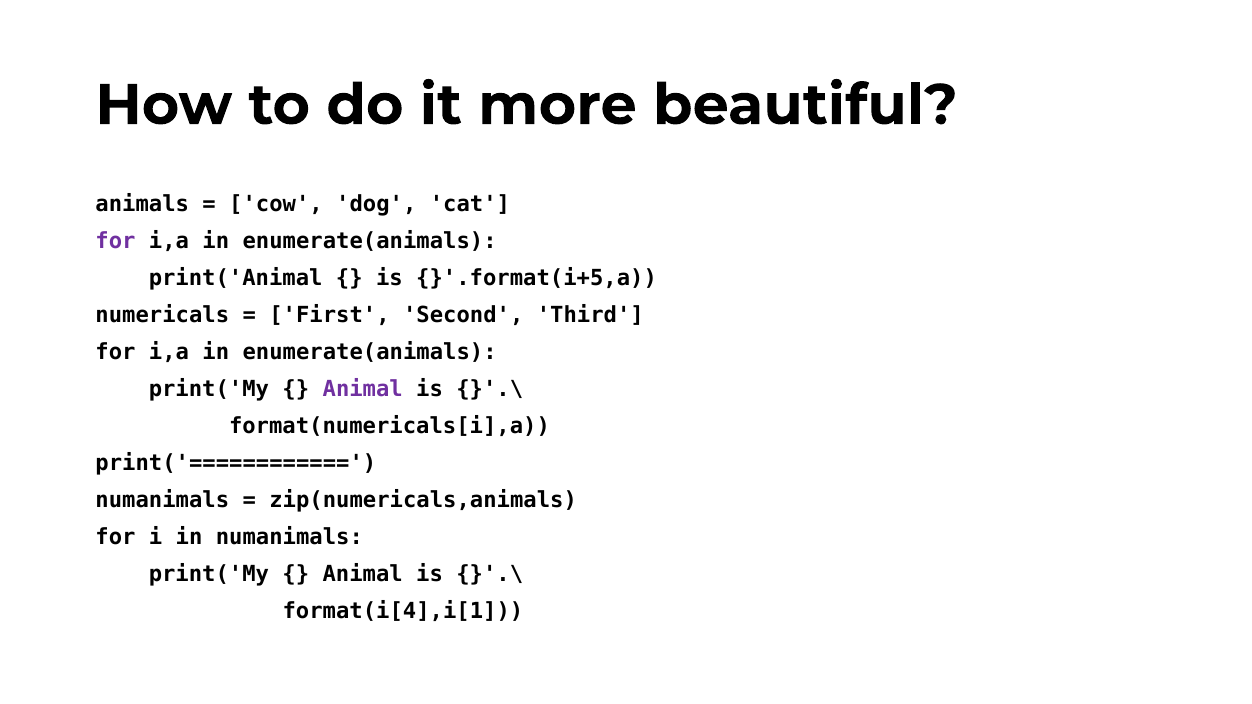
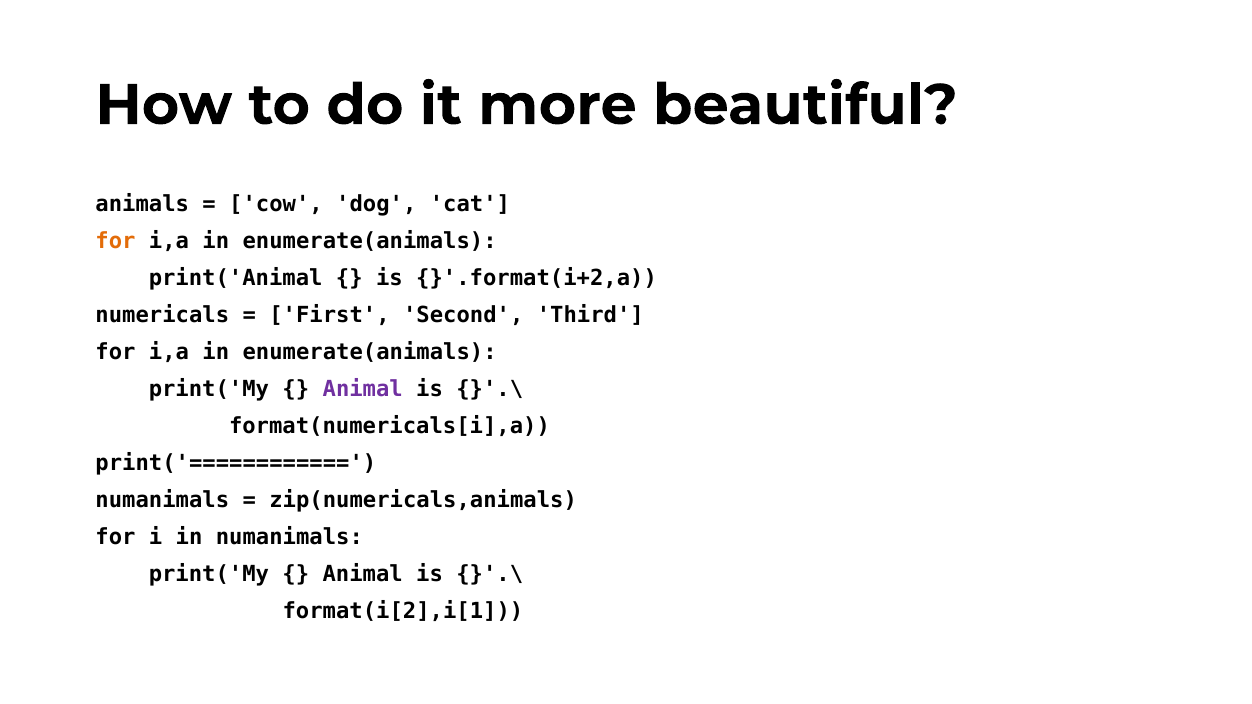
for at (115, 241) colour: purple -> orange
}'.format(i+5,a: }'.format(i+5,a -> }'.format(i+2,a
format(i[4],i[1: format(i[4],i[1 -> format(i[2],i[1
